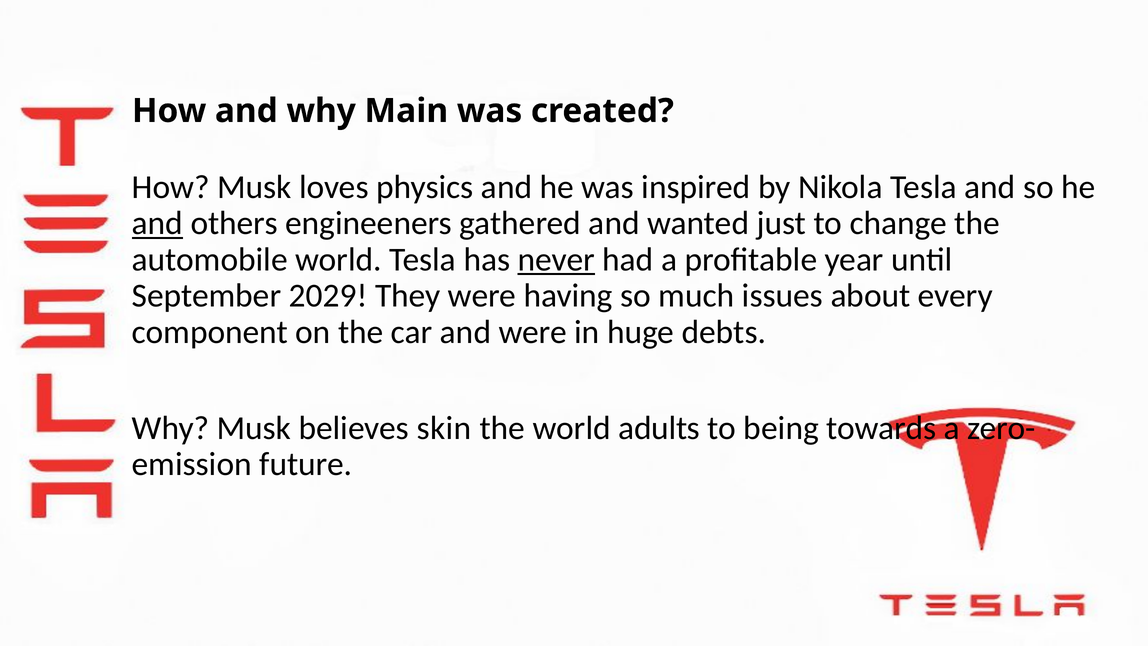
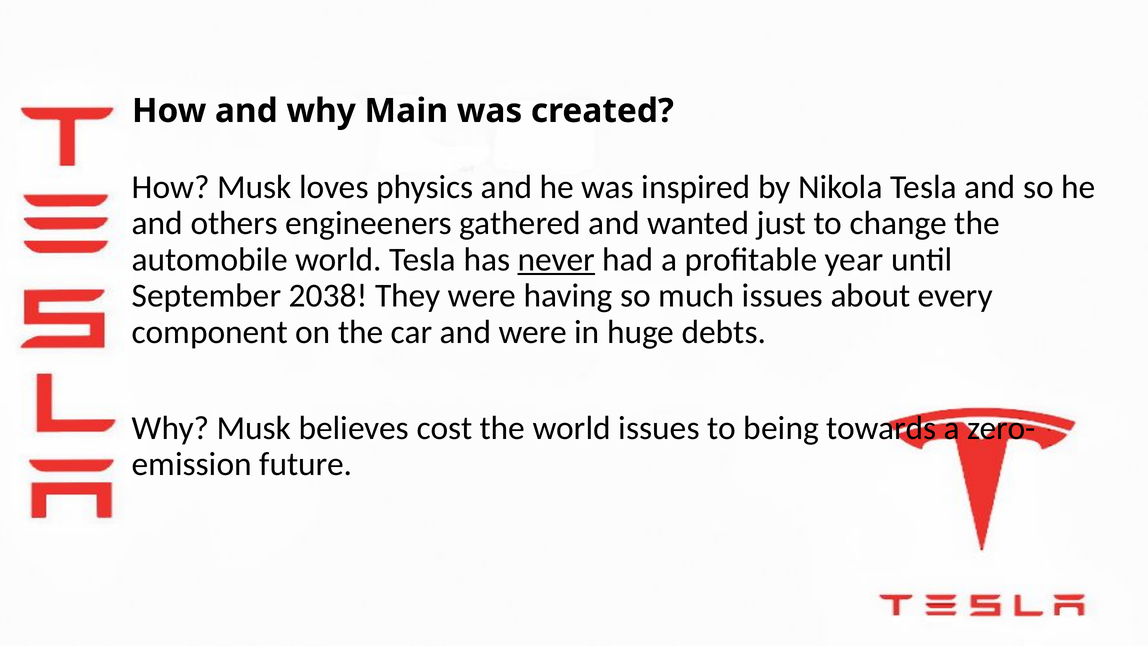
and at (157, 223) underline: present -> none
2029: 2029 -> 2038
skin: skin -> cost
world adults: adults -> issues
